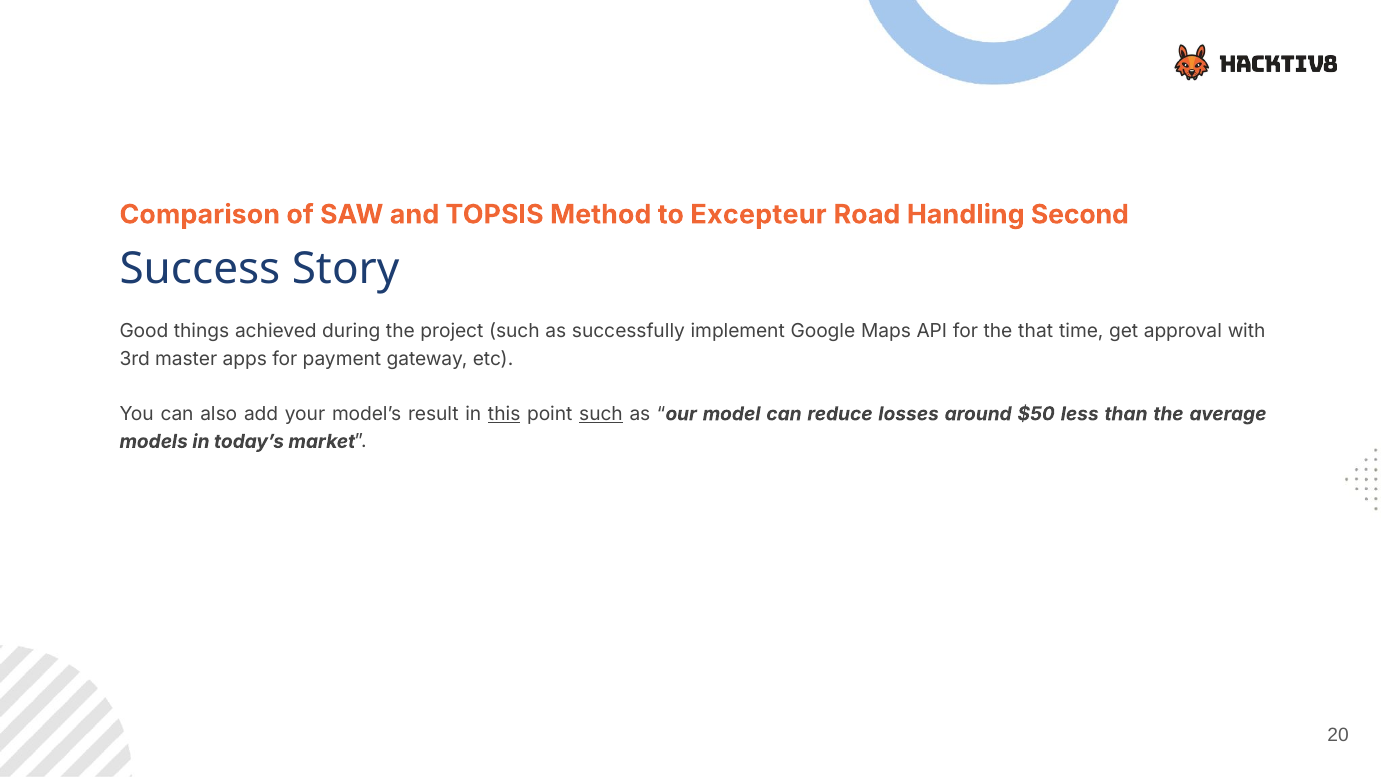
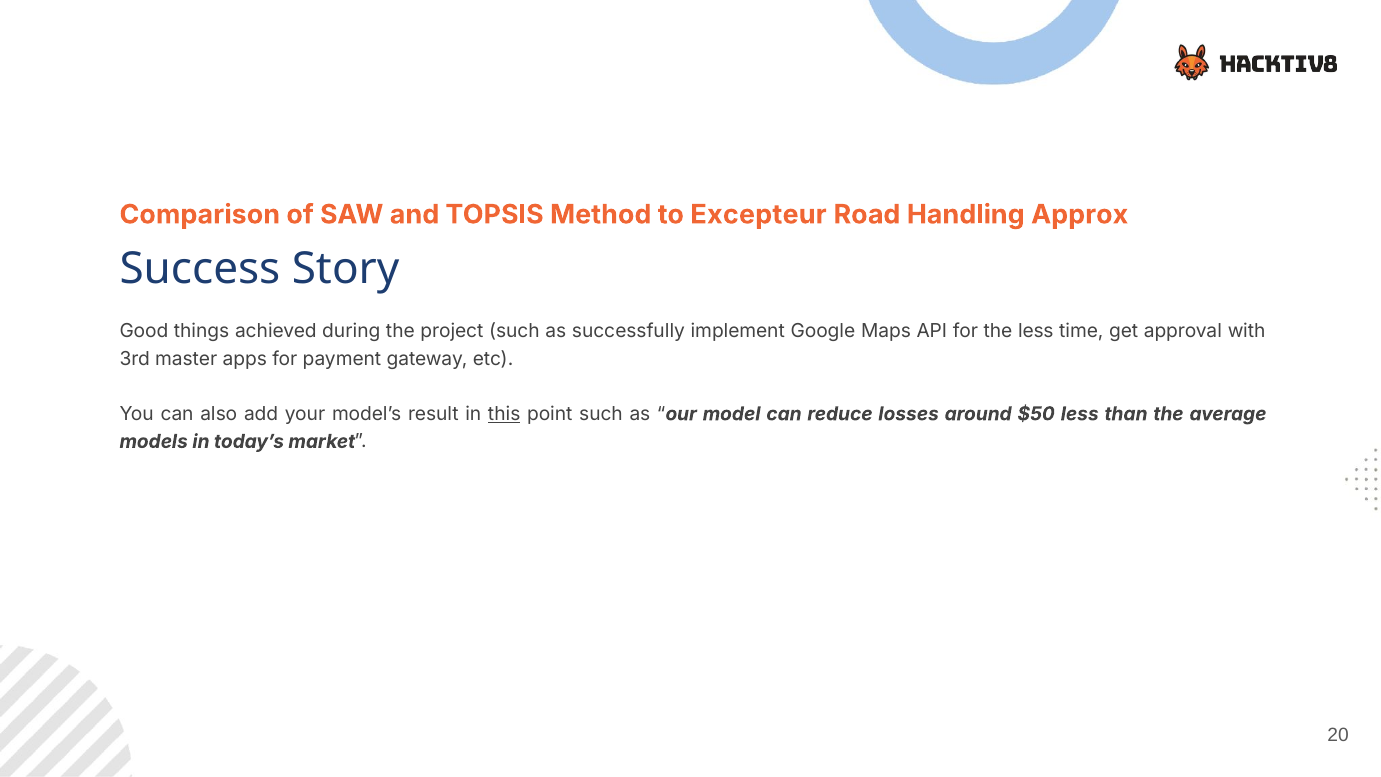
Second: Second -> Approx
the that: that -> less
such at (601, 414) underline: present -> none
